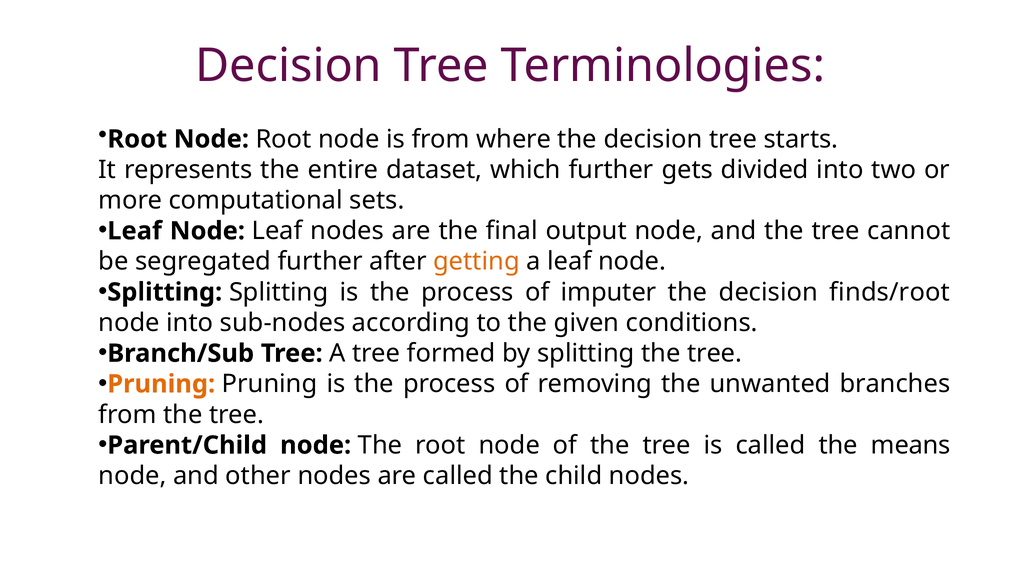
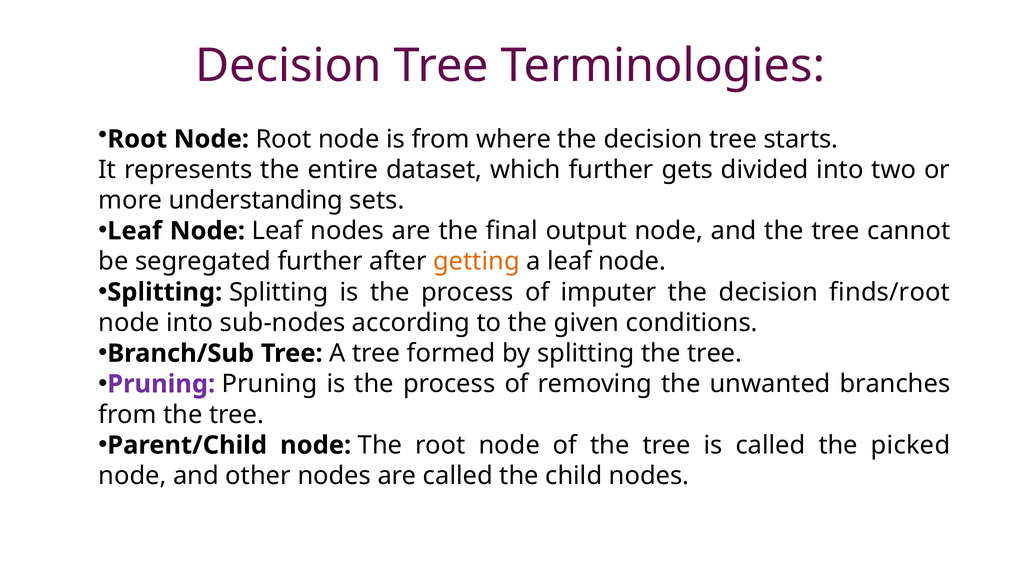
computational: computational -> understanding
Pruning at (161, 384) colour: orange -> purple
means: means -> picked
